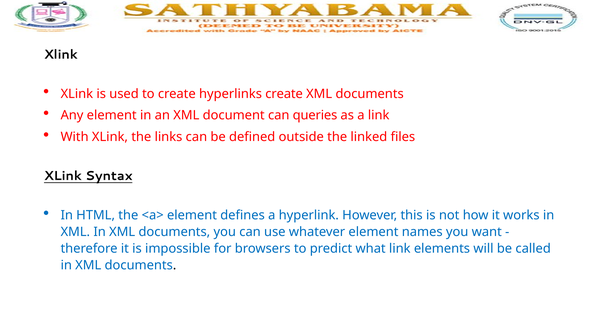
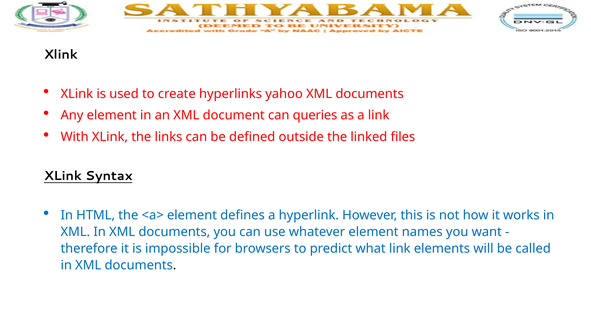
hyperlinks create: create -> yahoo
